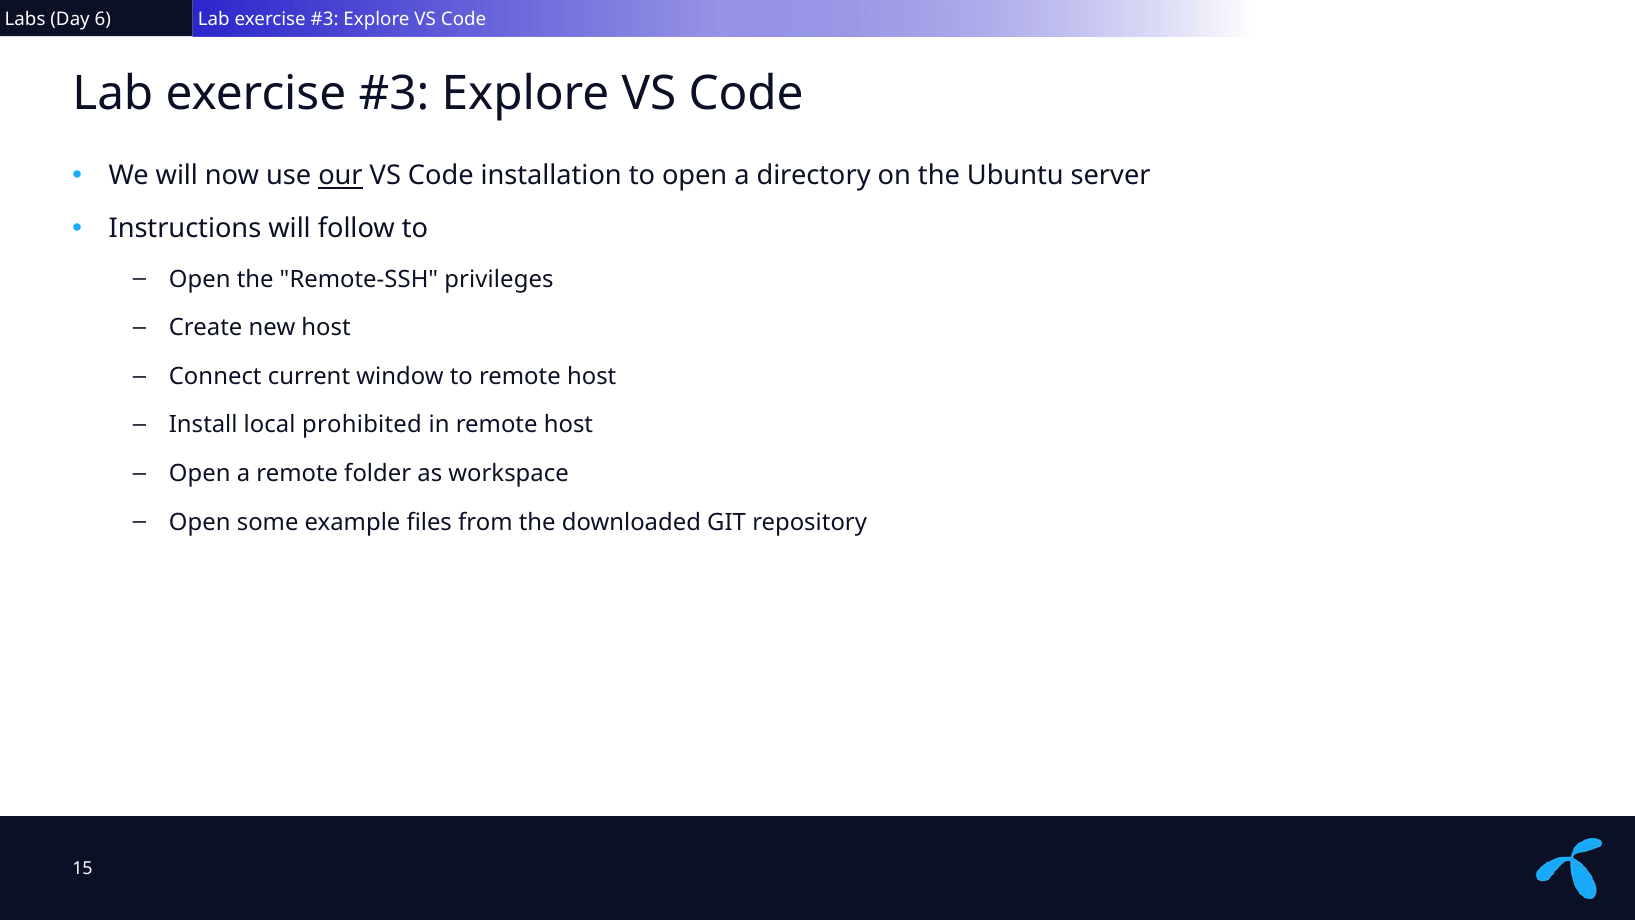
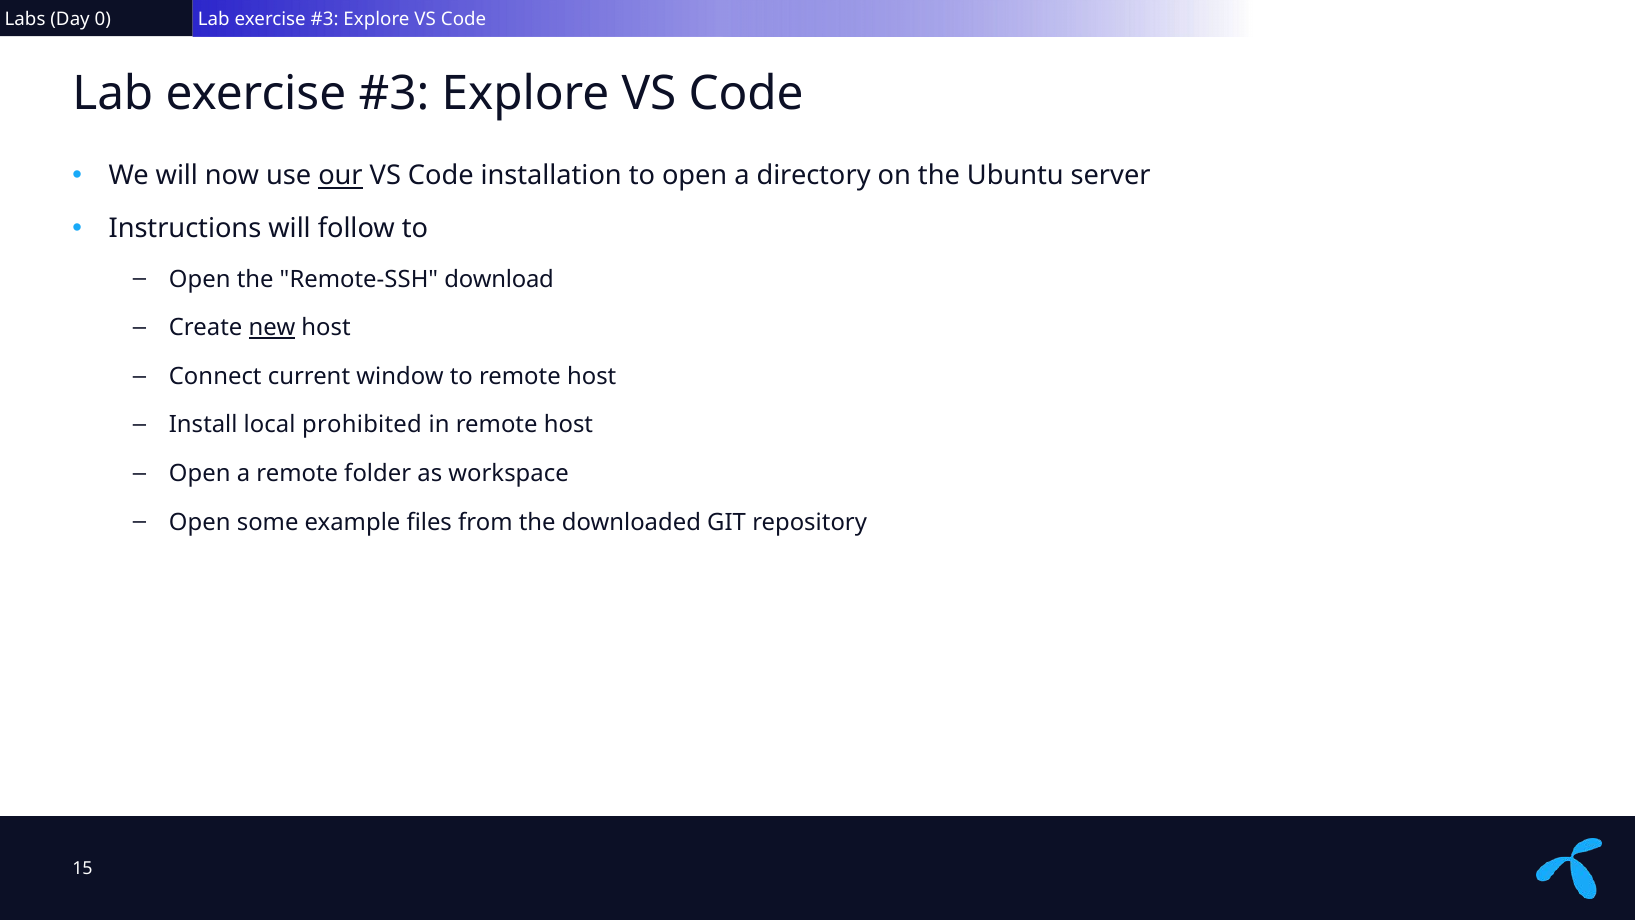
6: 6 -> 0
privileges: privileges -> download
new underline: none -> present
